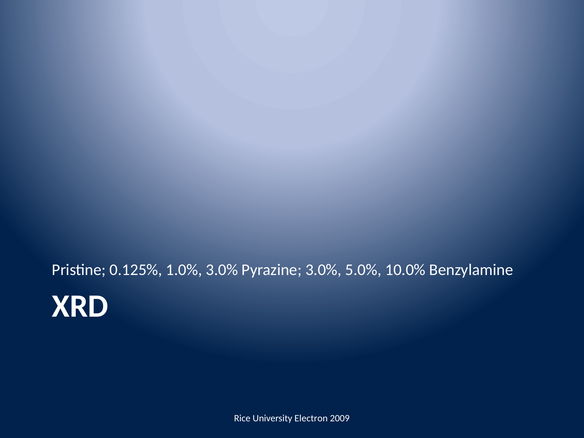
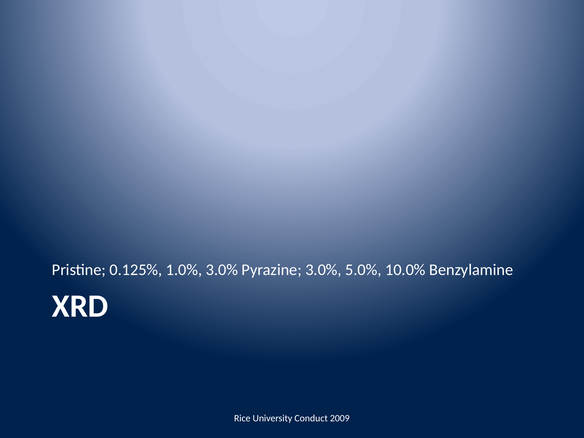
Electron: Electron -> Conduct
